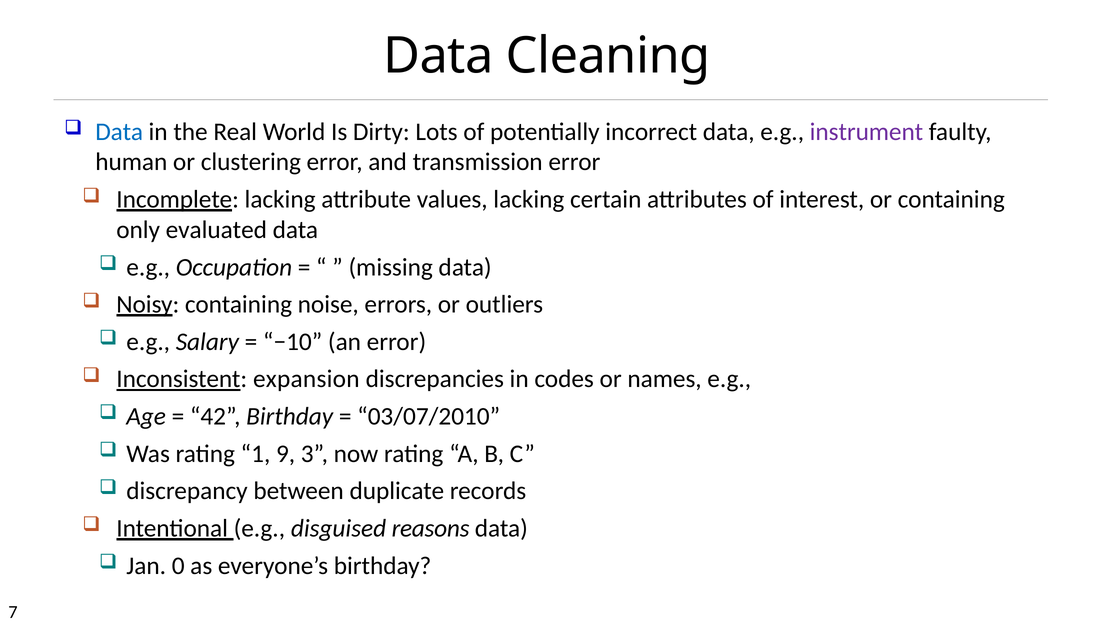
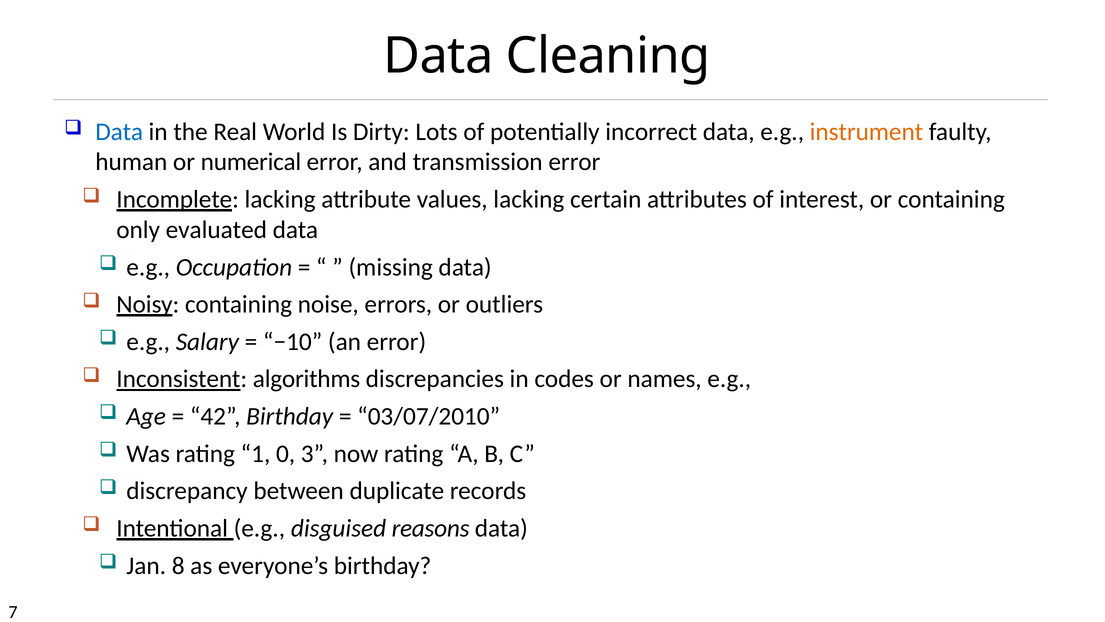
instrument colour: purple -> orange
clustering: clustering -> numerical
expansion: expansion -> algorithms
9: 9 -> 0
0: 0 -> 8
